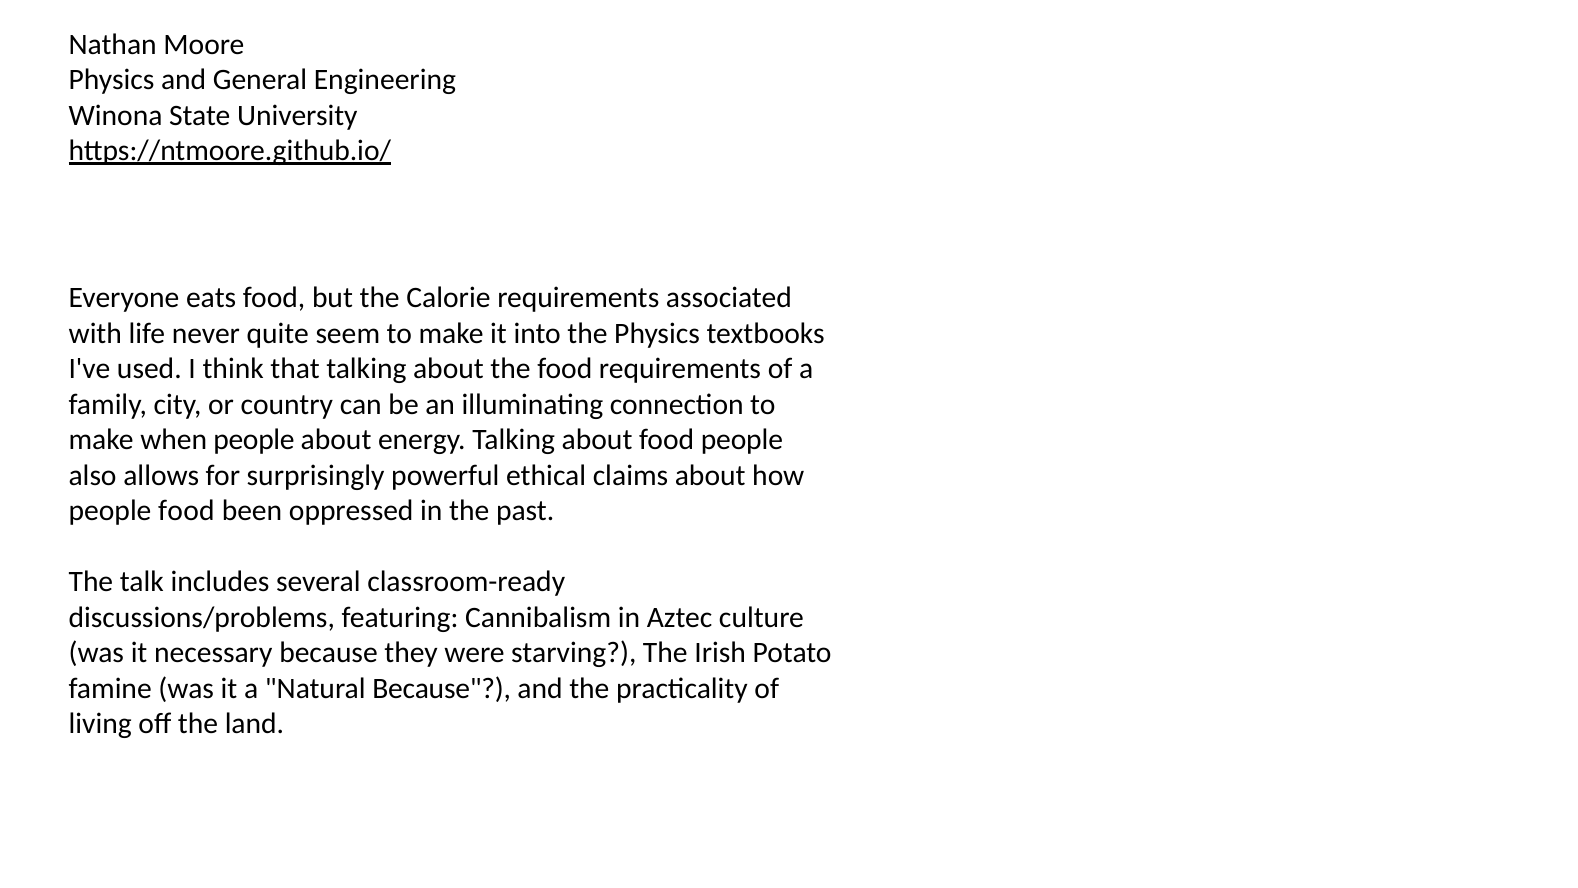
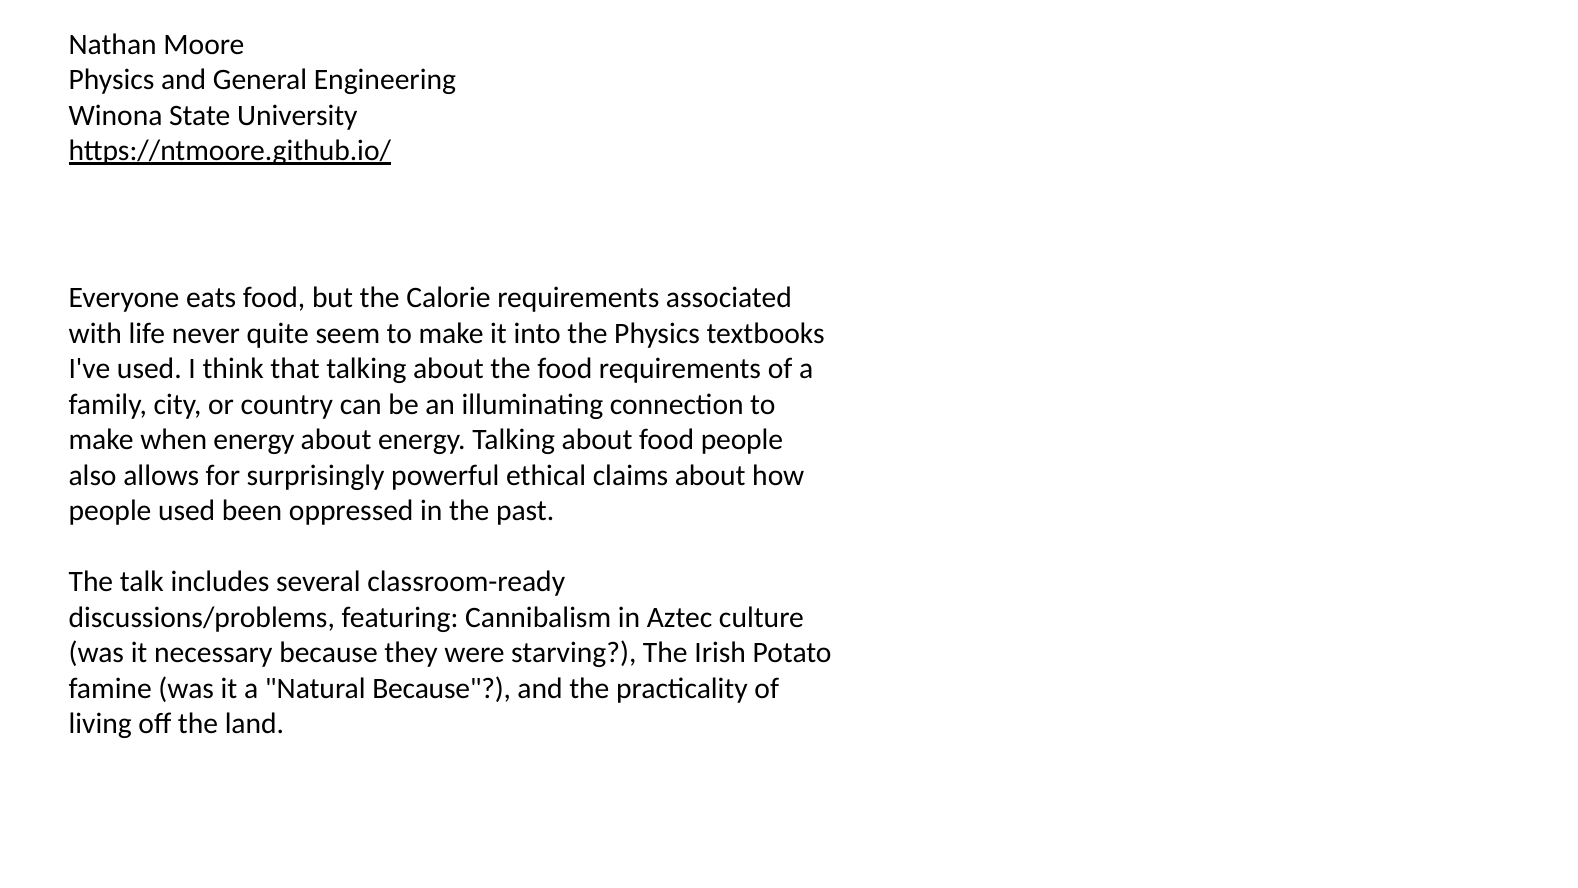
when people: people -> energy
people food: food -> used
